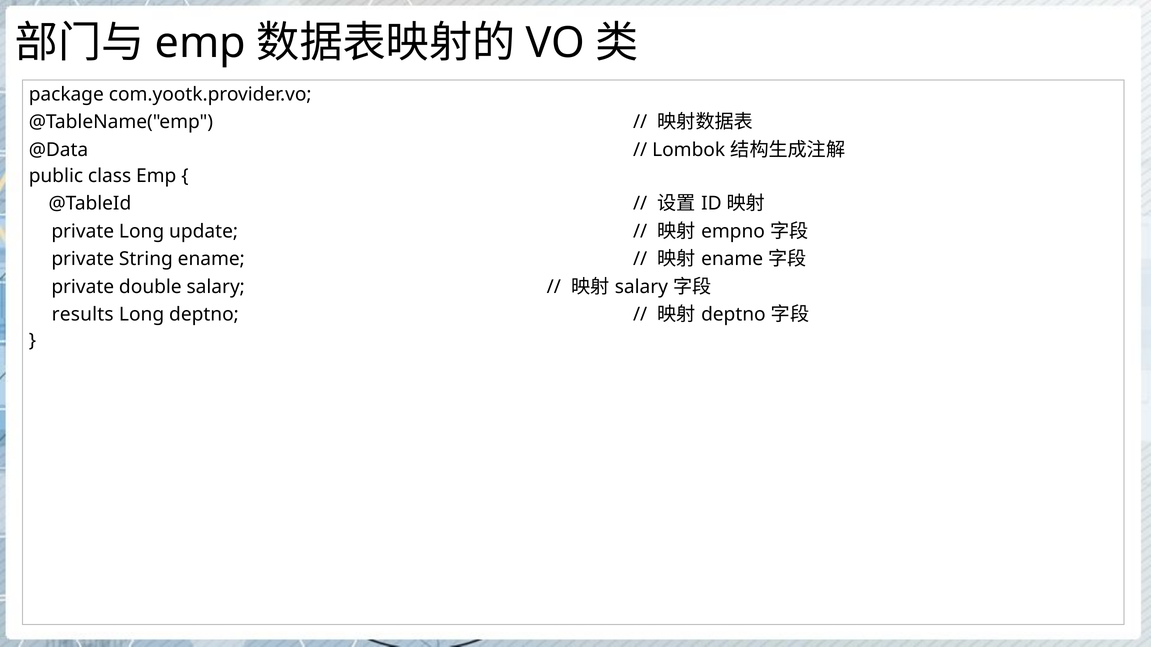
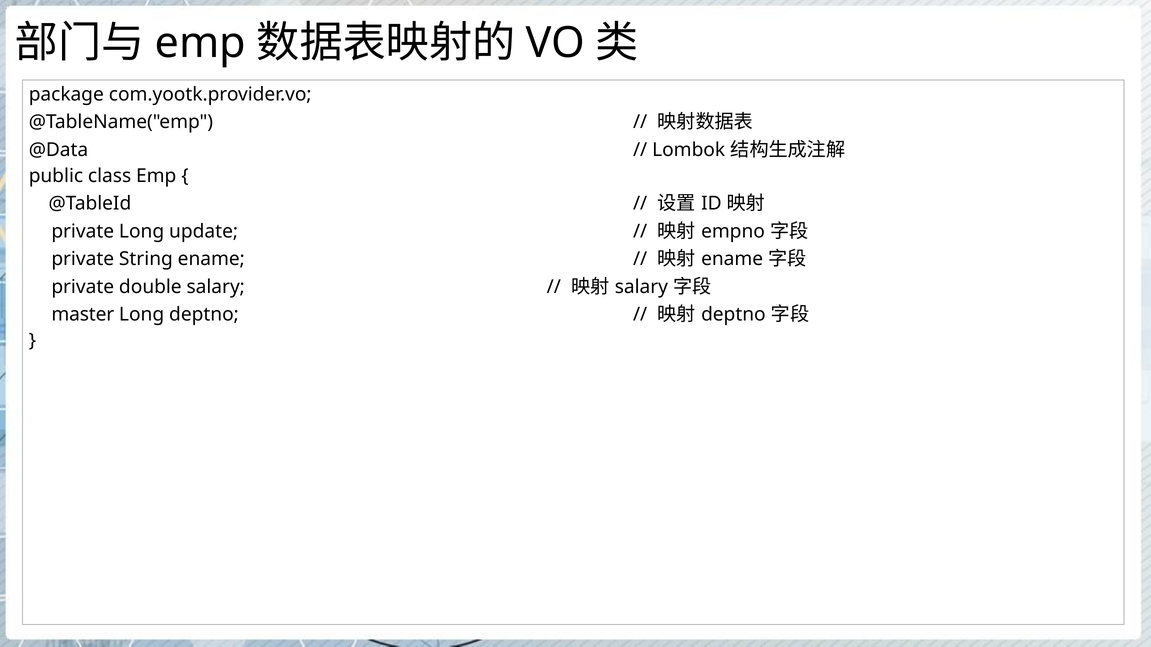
results: results -> master
